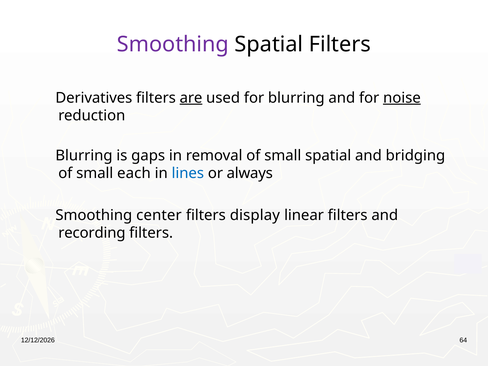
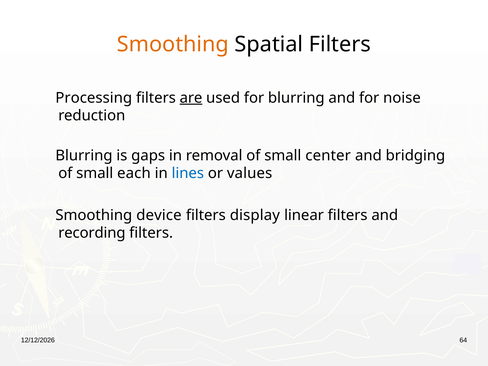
Smoothing at (173, 44) colour: purple -> orange
Derivatives: Derivatives -> Processing
noise underline: present -> none
small spatial: spatial -> center
always: always -> values
center: center -> device
